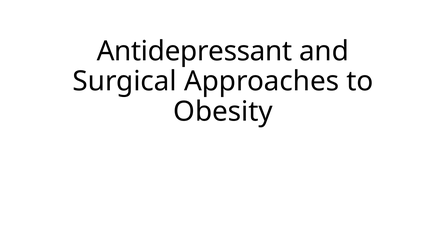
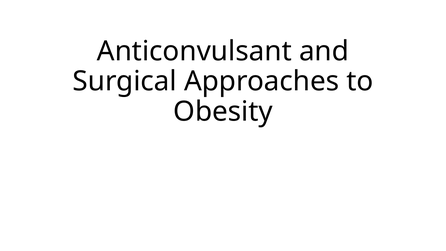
Antidepressant: Antidepressant -> Anticonvulsant
